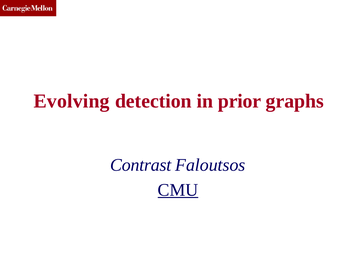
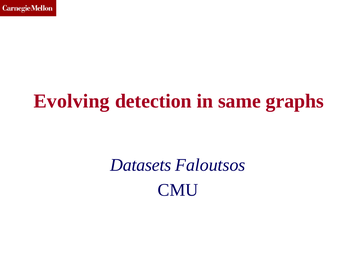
prior: prior -> same
Contrast: Contrast -> Datasets
CMU at (178, 190) underline: present -> none
